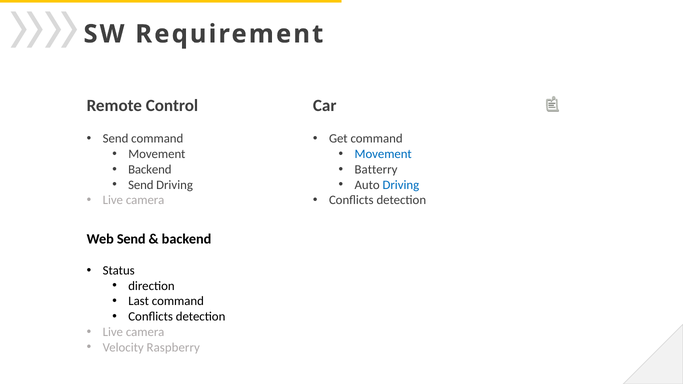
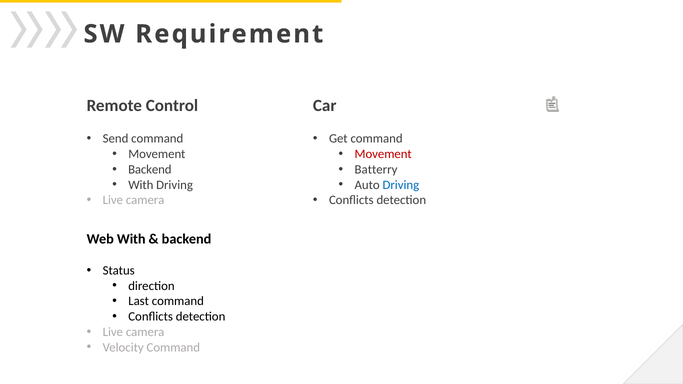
Movement at (383, 154) colour: blue -> red
Send at (141, 185): Send -> With
Web Send: Send -> With
Velocity Raspberry: Raspberry -> Command
